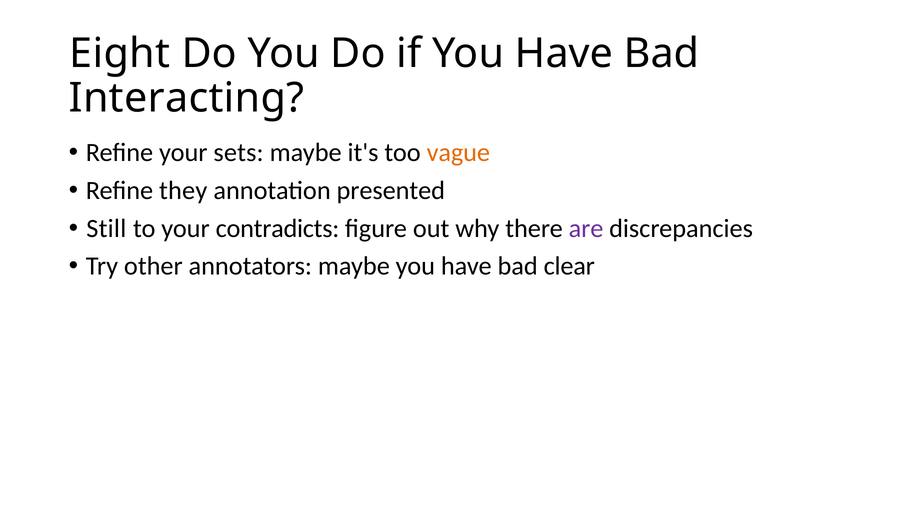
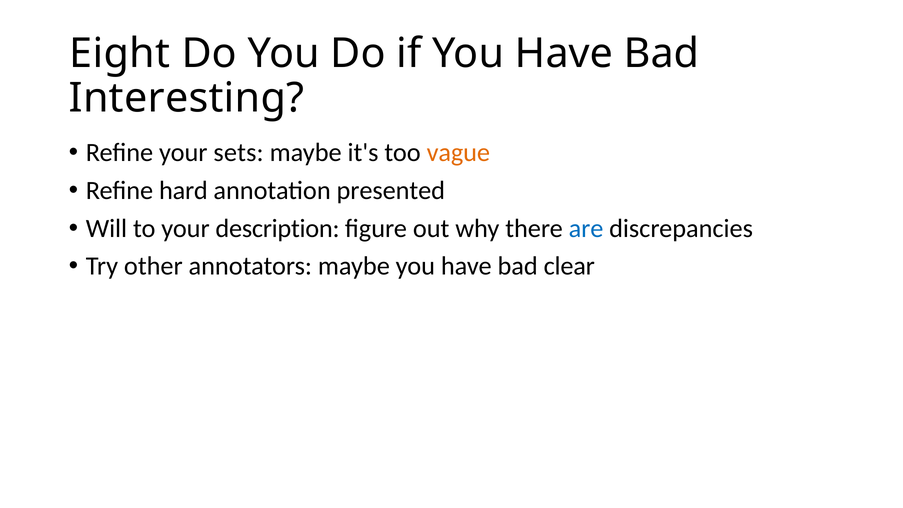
Interacting: Interacting -> Interesting
they: they -> hard
Still: Still -> Will
contradicts: contradicts -> description
are colour: purple -> blue
